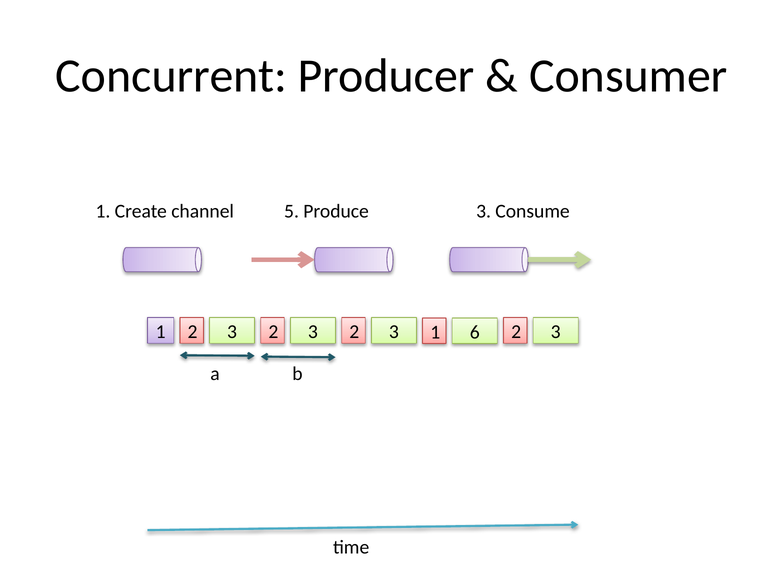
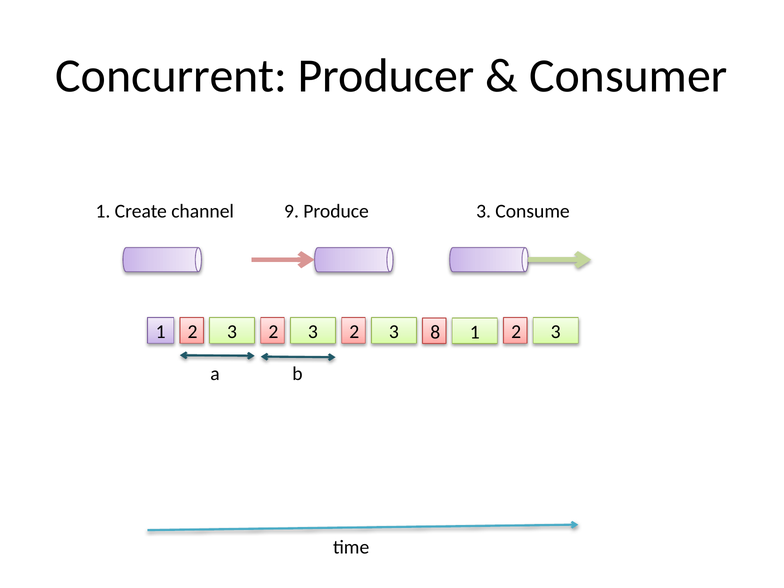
5: 5 -> 9
2 1: 1 -> 8
3 6: 6 -> 1
